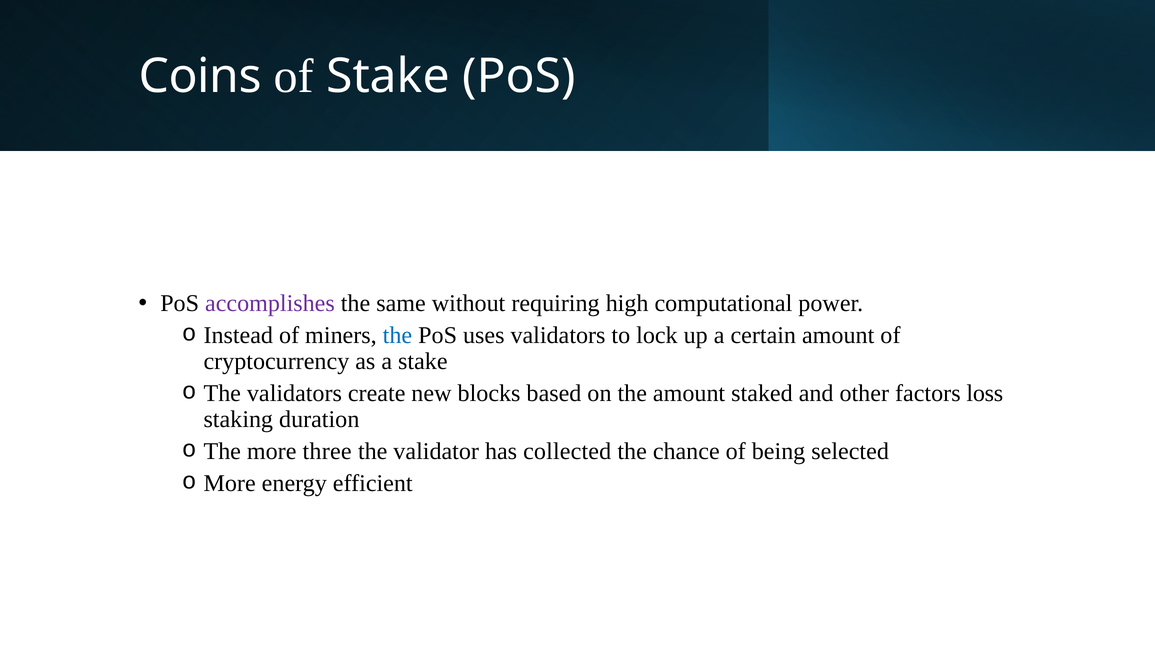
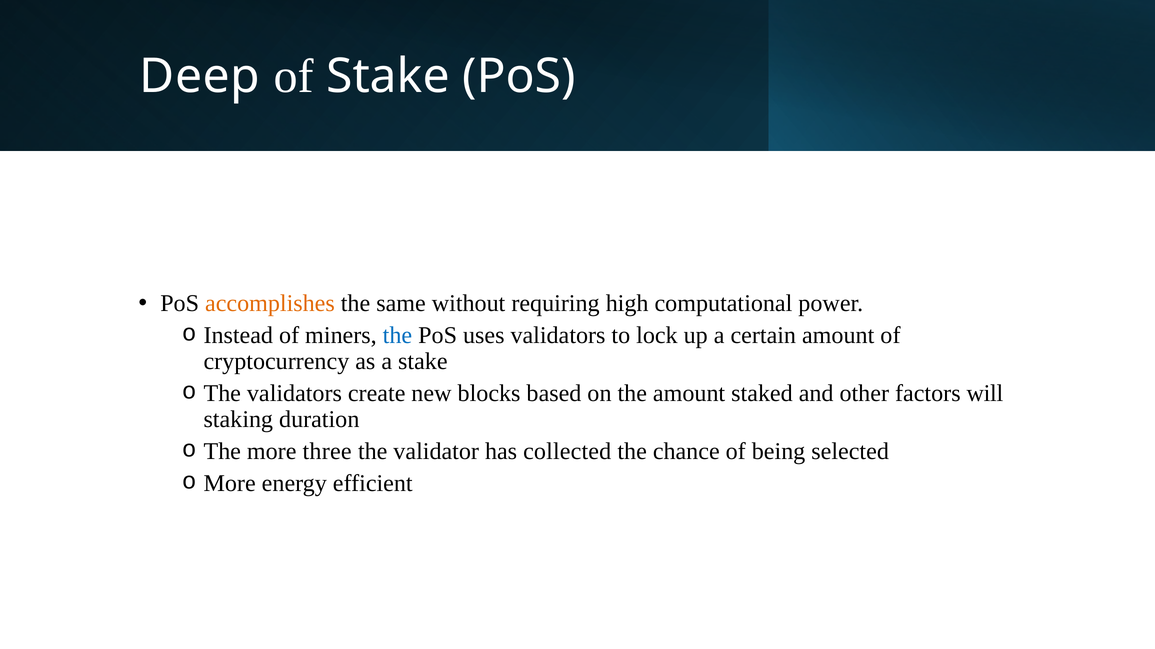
Coins: Coins -> Deep
accomplishes colour: purple -> orange
loss: loss -> will
